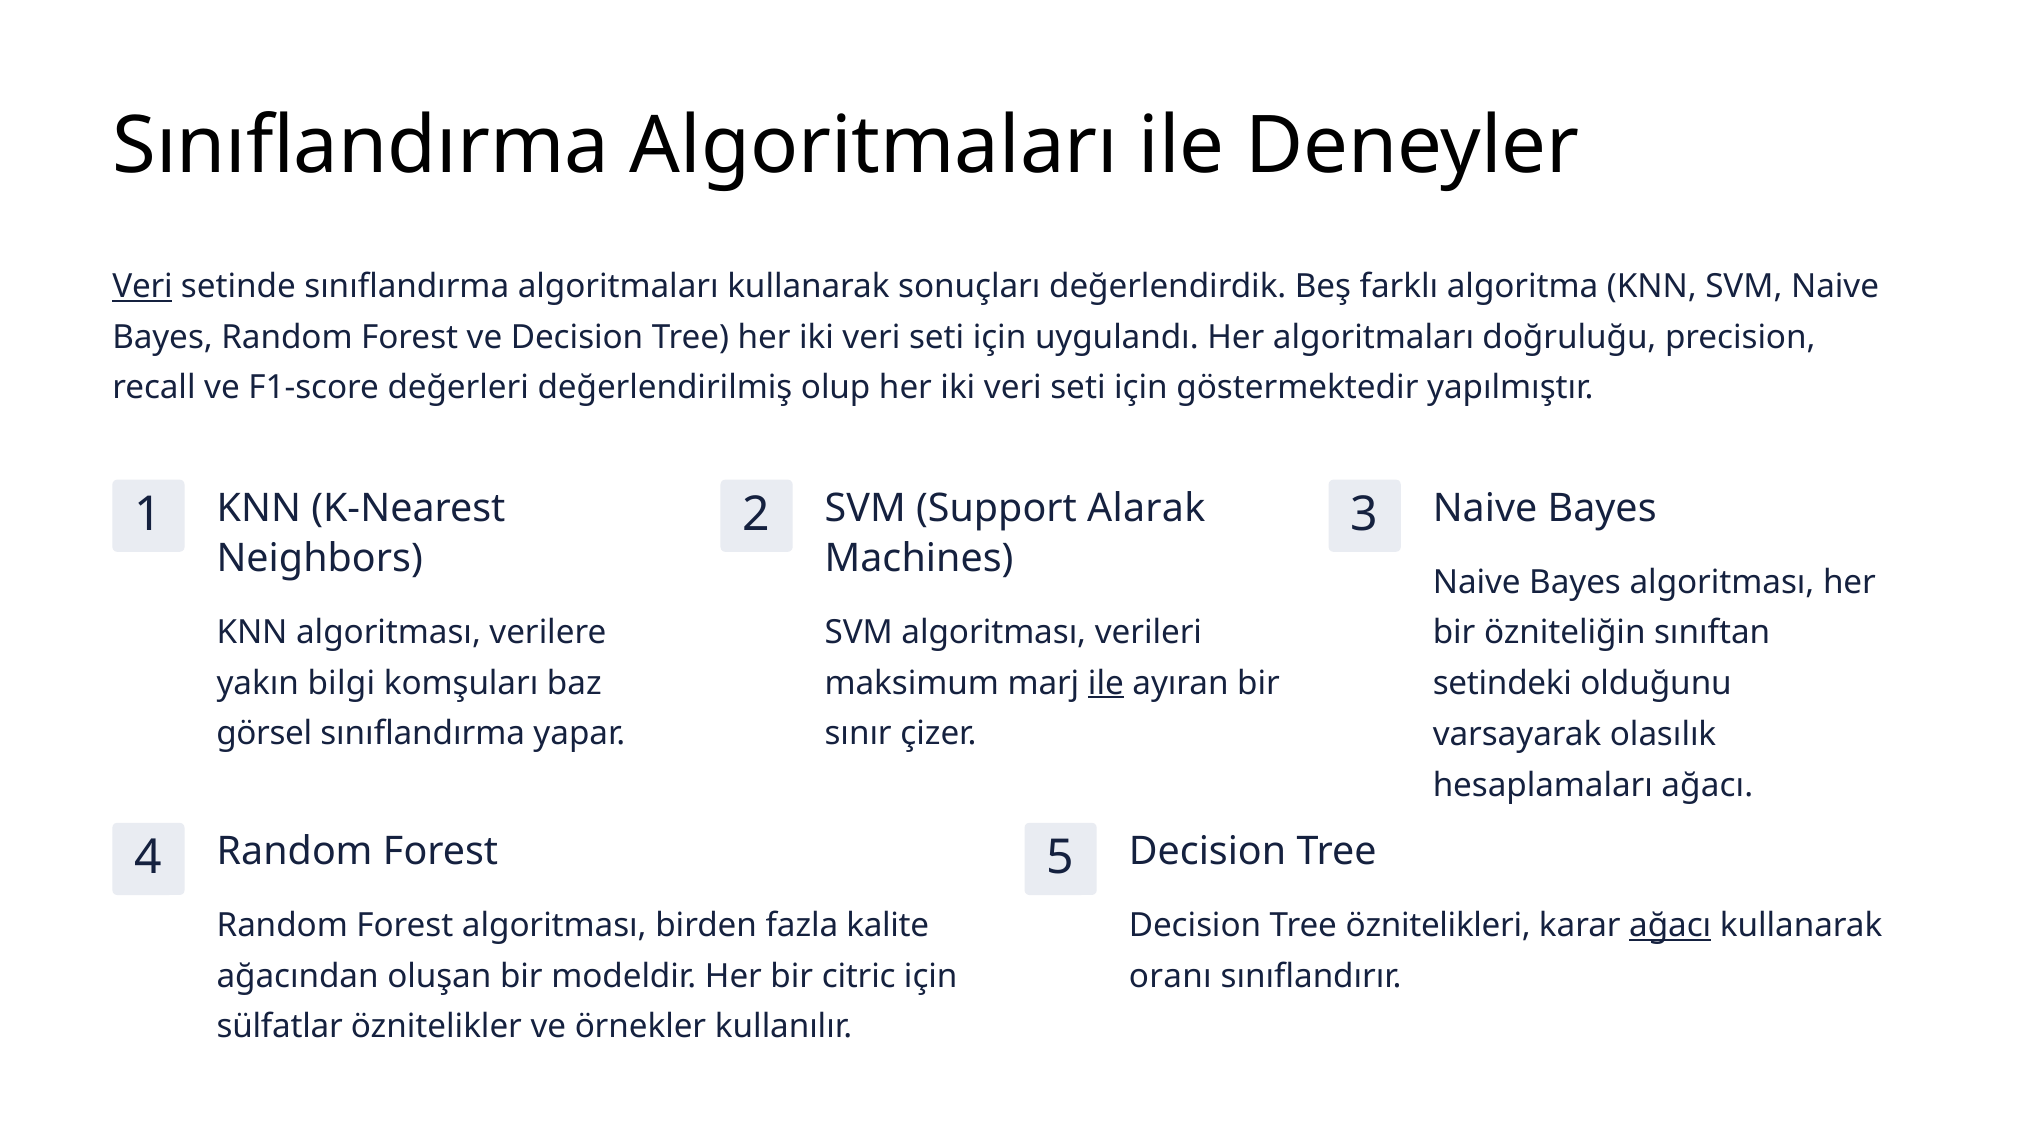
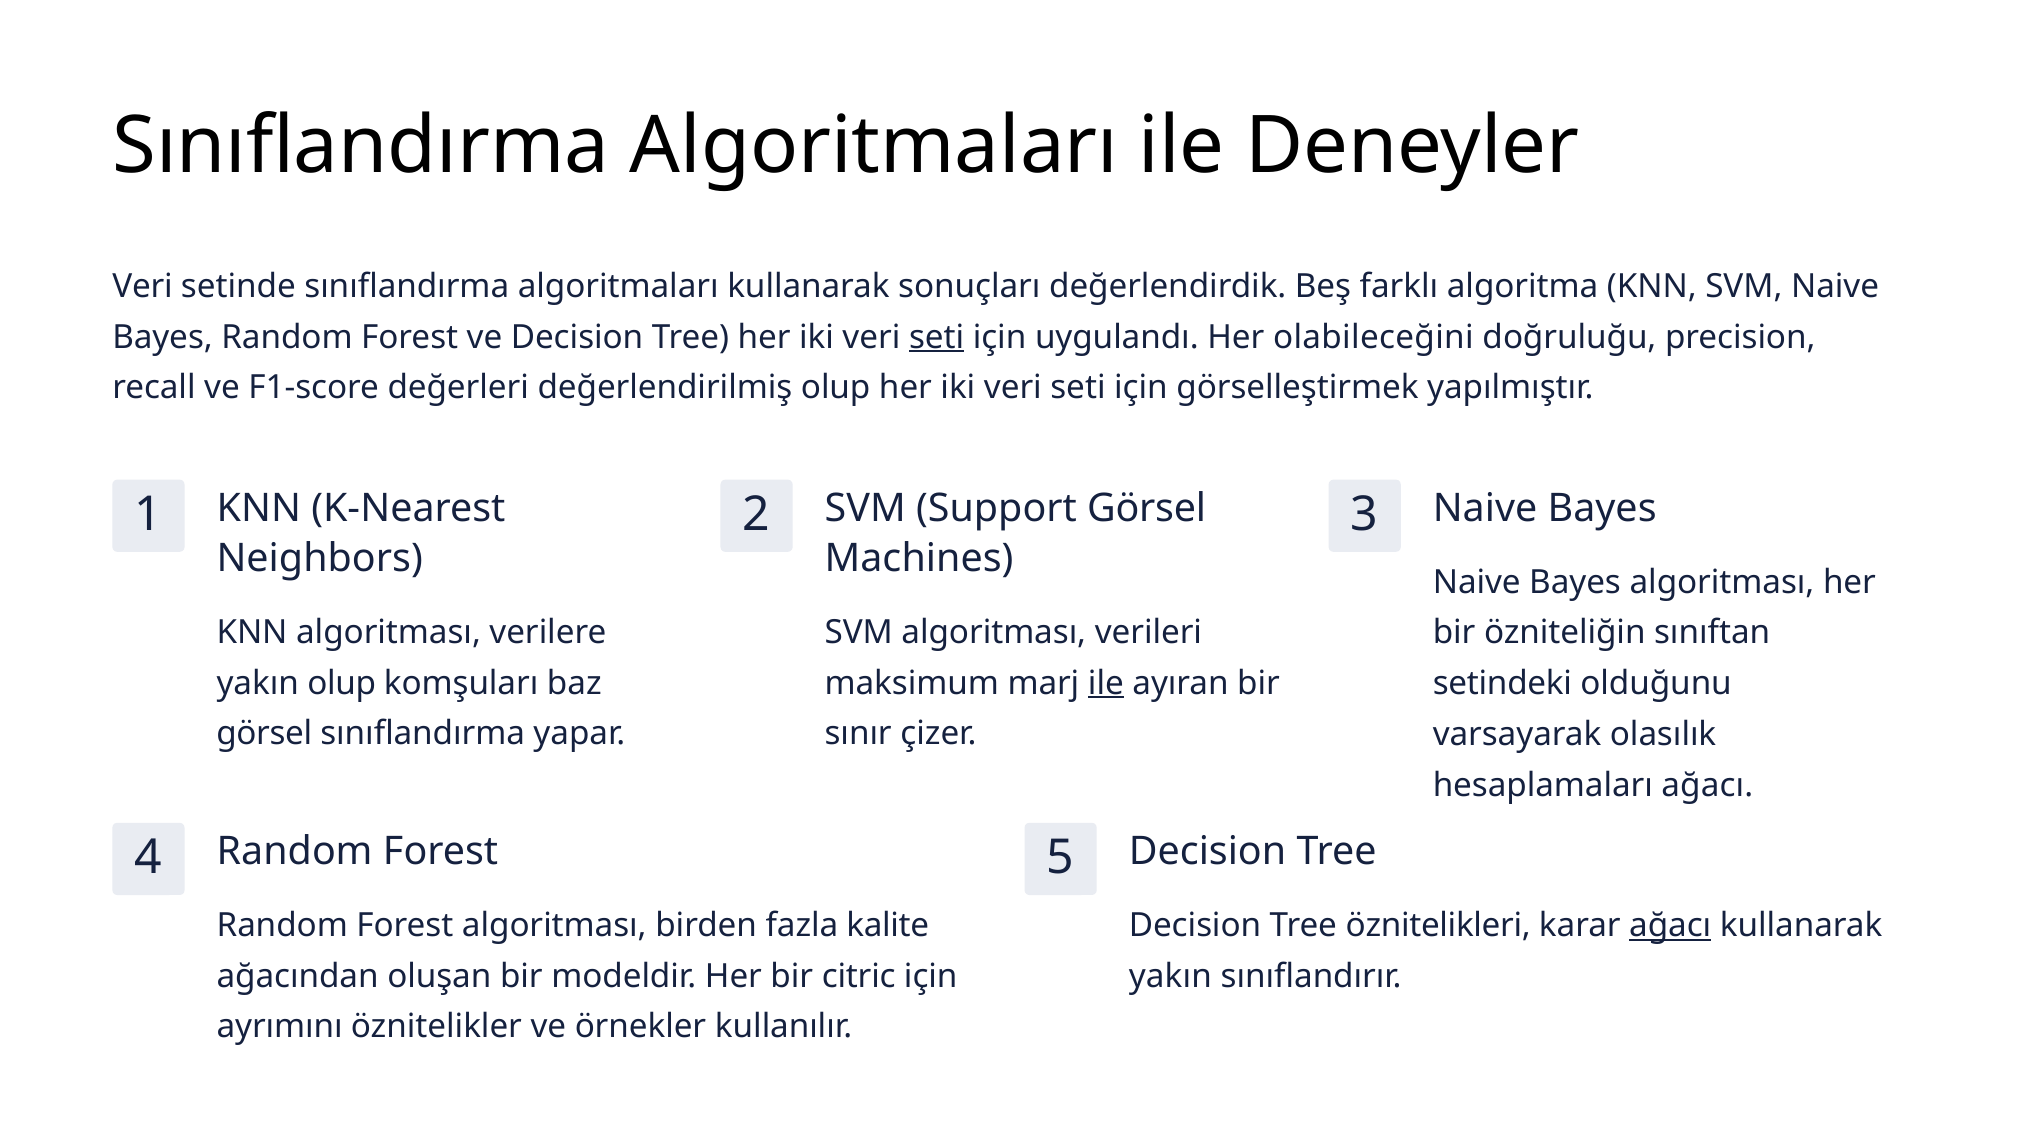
Veri at (142, 286) underline: present -> none
seti at (937, 337) underline: none -> present
Her algoritmaları: algoritmaları -> olabileceğini
göstermektedir: göstermektedir -> görselleştirmek
Support Alarak: Alarak -> Görsel
yakın bilgi: bilgi -> olup
oranı at (1170, 976): oranı -> yakın
sülfatlar: sülfatlar -> ayrımını
